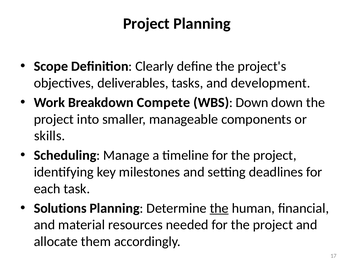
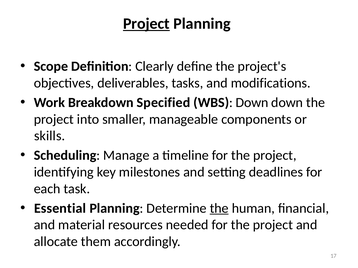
Project at (146, 24) underline: none -> present
development: development -> modifications
Compete: Compete -> Specified
Solutions: Solutions -> Essential
